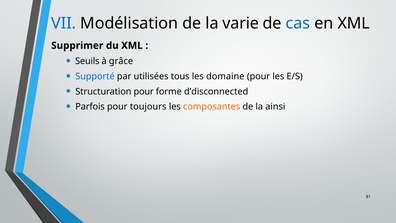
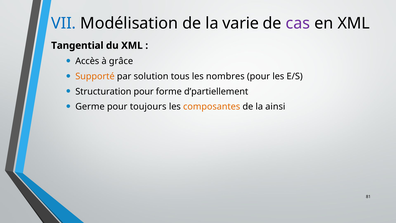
cas colour: blue -> purple
Supprimer: Supprimer -> Tangential
Seuils: Seuils -> Accès
Supporté colour: blue -> orange
utilisées: utilisées -> solution
domaine: domaine -> nombres
d’disconnected: d’disconnected -> d’partiellement
Parfois: Parfois -> Germe
